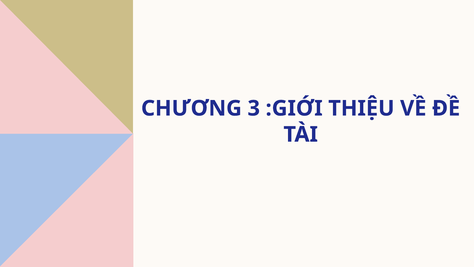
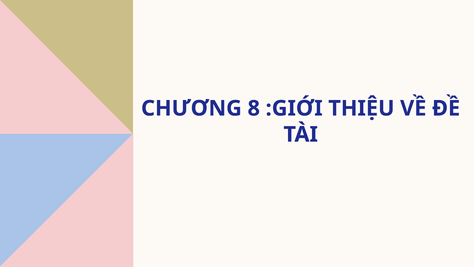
3: 3 -> 8
